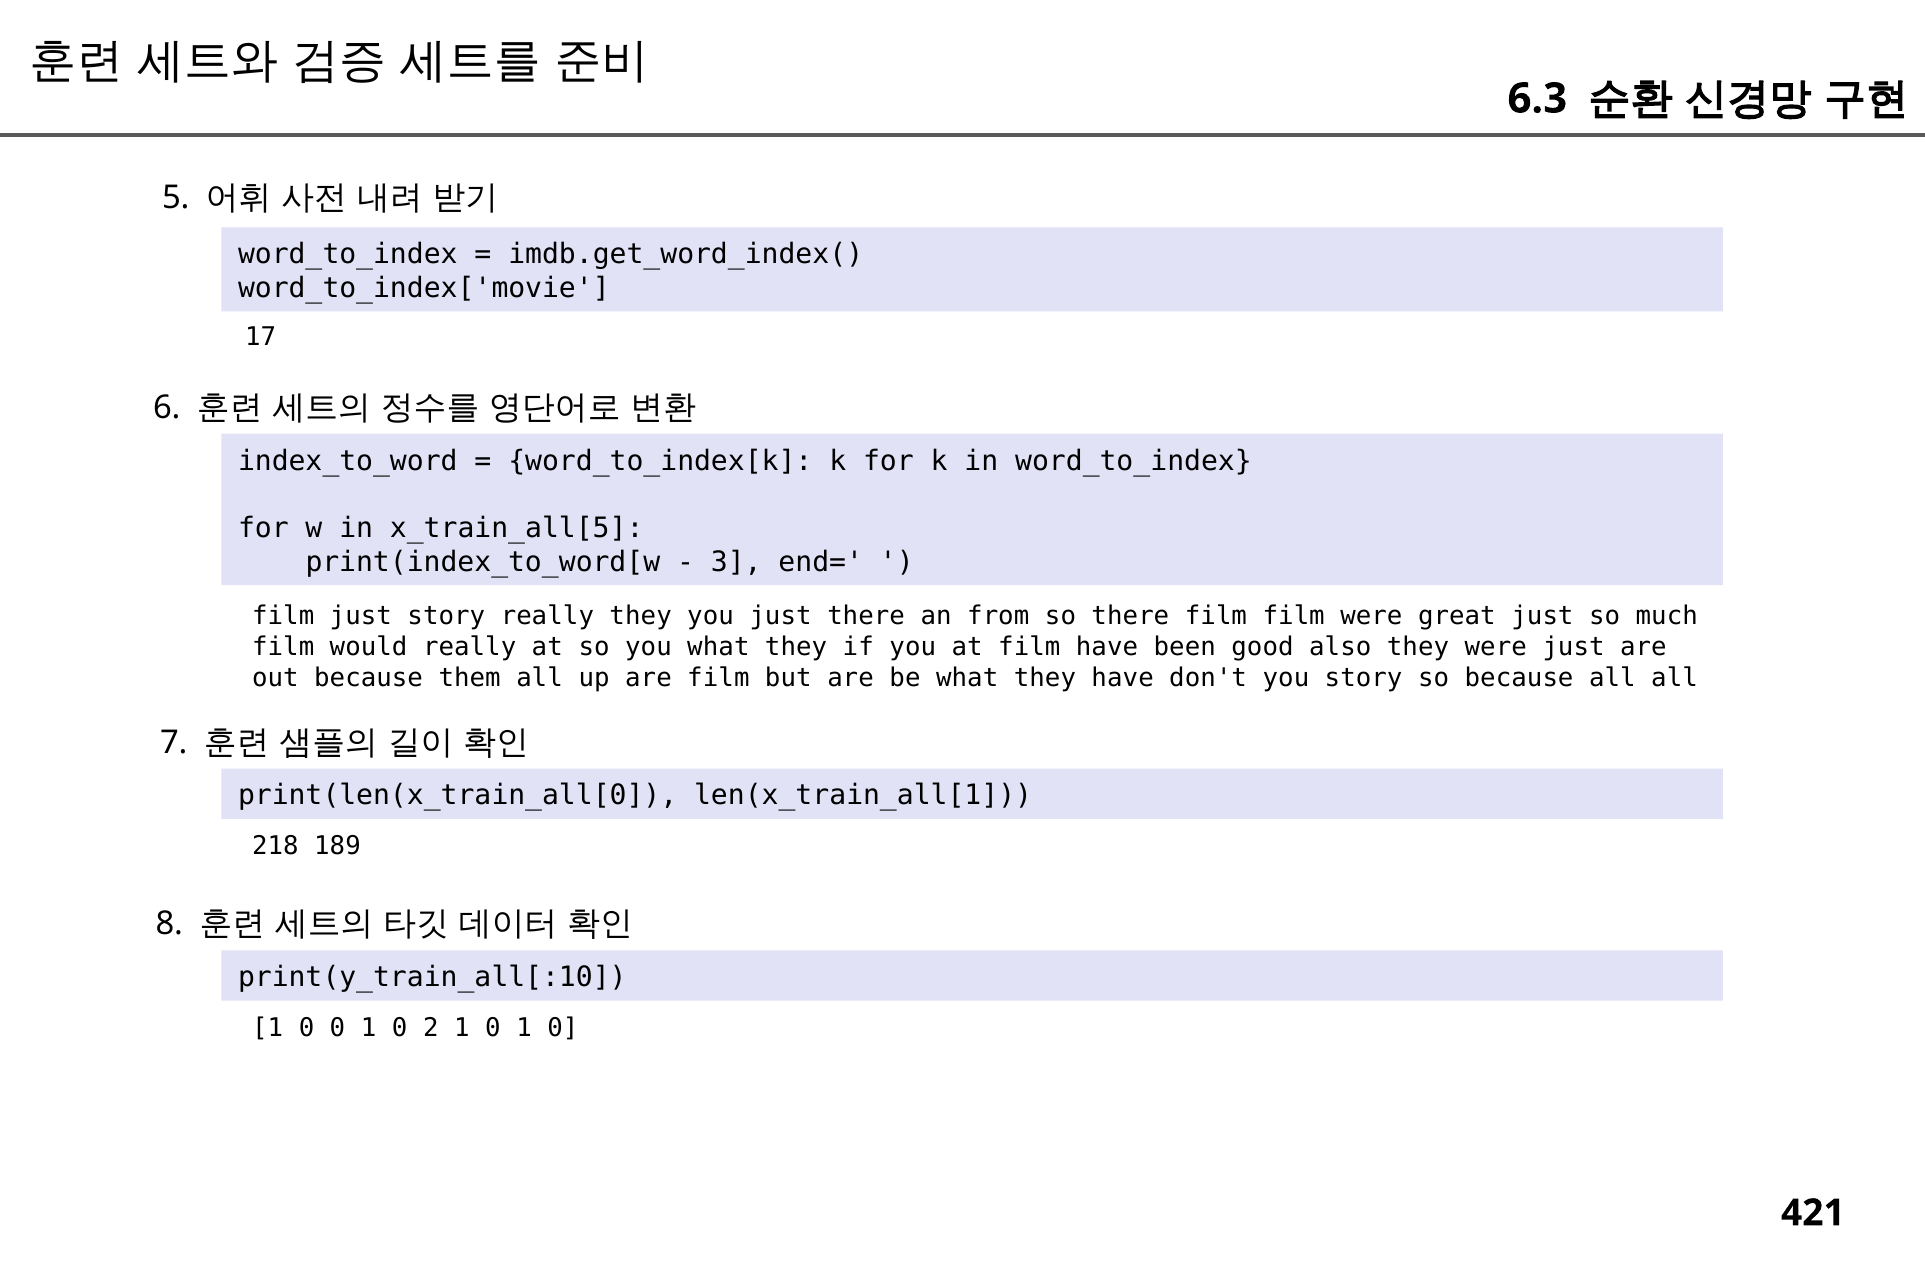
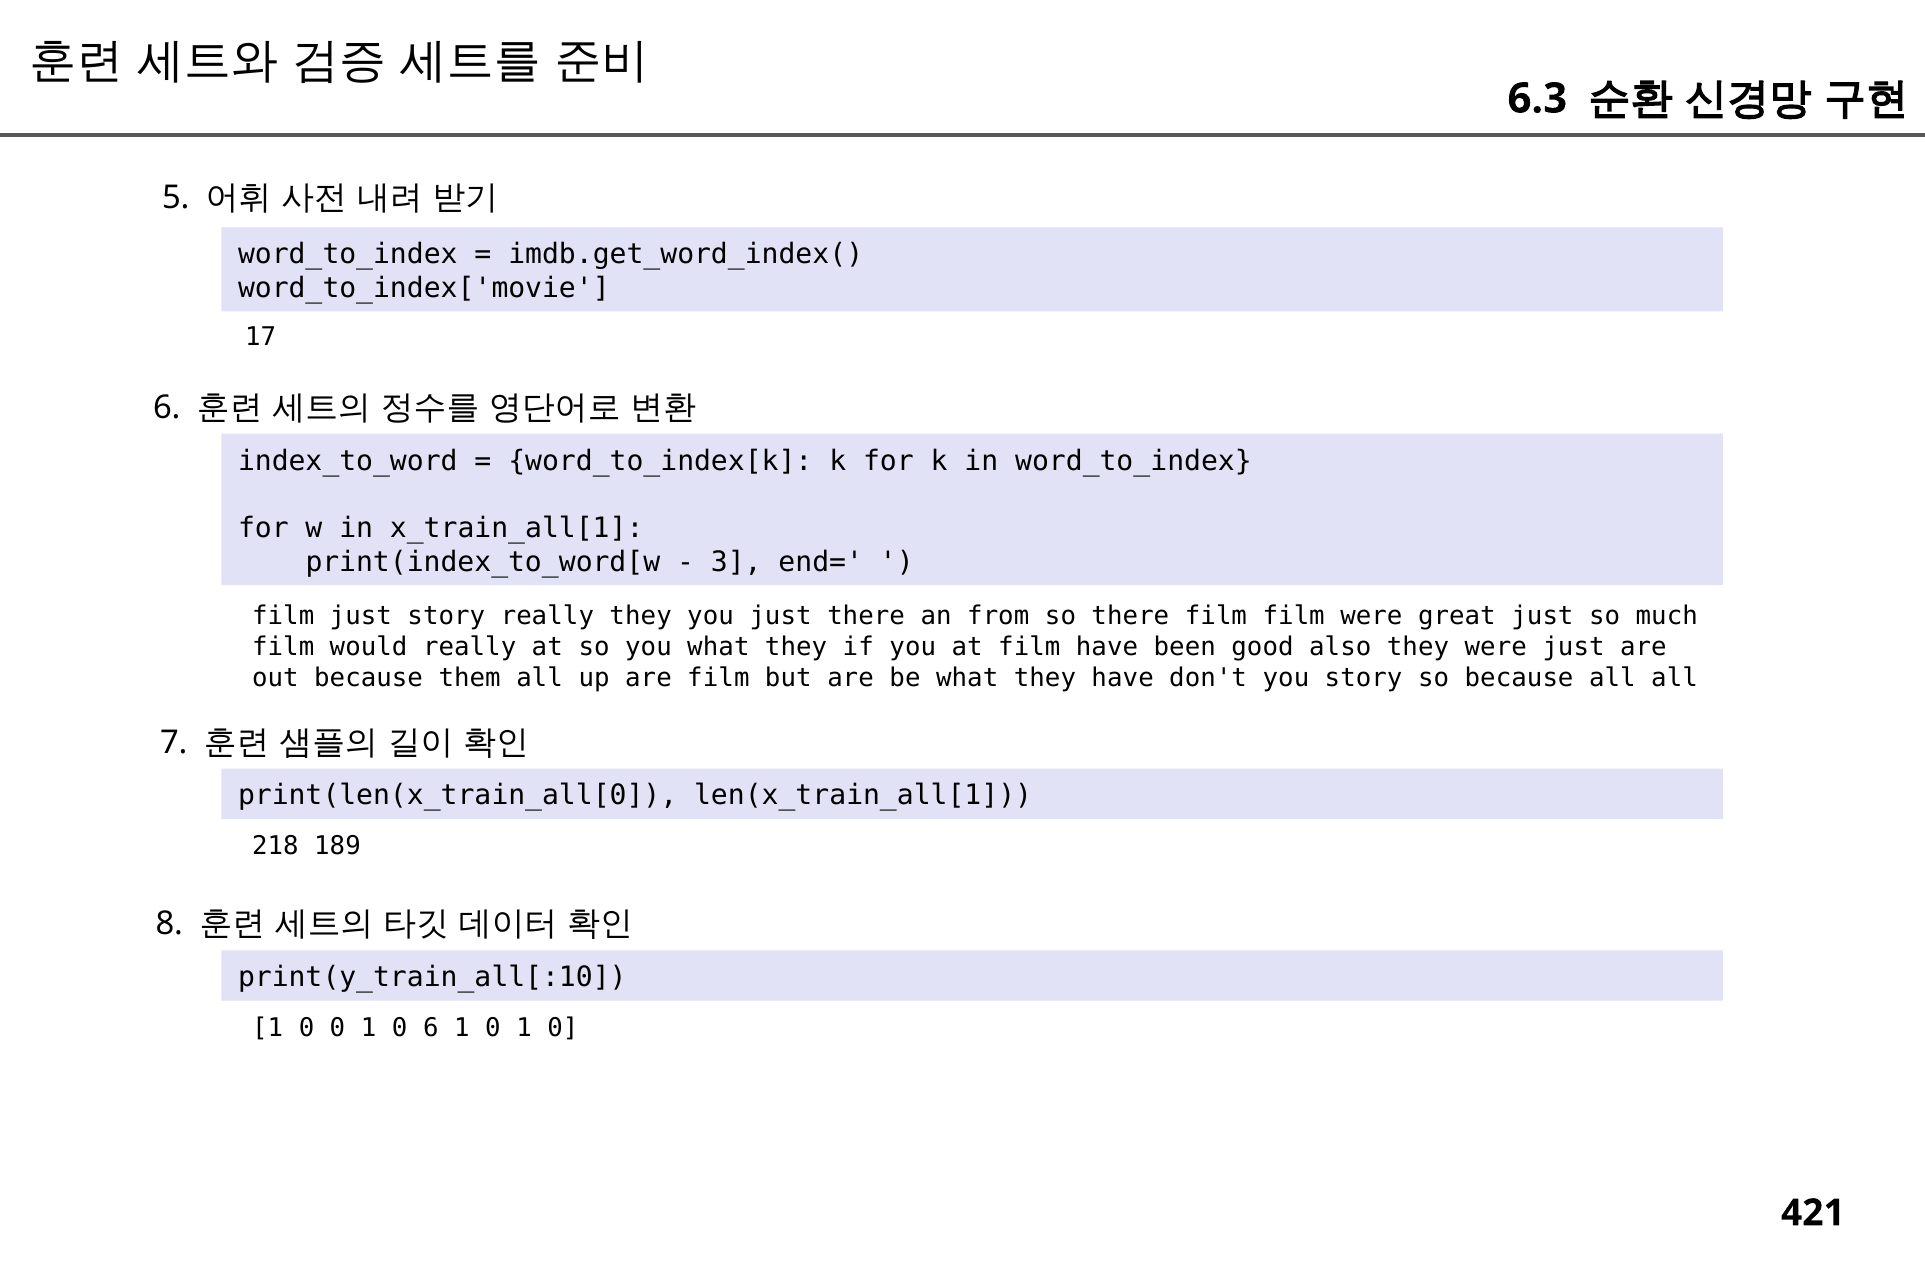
x_train_all[5: x_train_all[5 -> x_train_all[1
0 2: 2 -> 6
